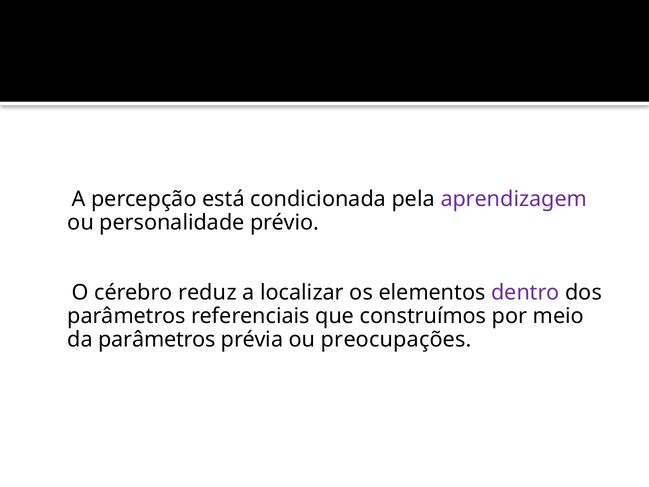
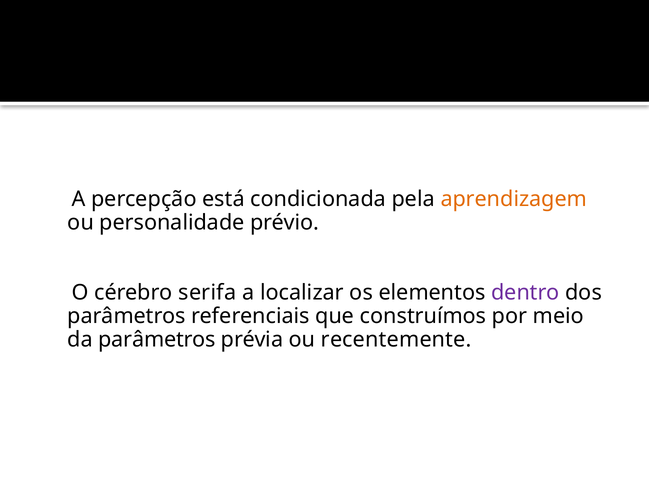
aprendizagem colour: purple -> orange
reduz: reduz -> serifa
preocupações: preocupações -> recentemente
